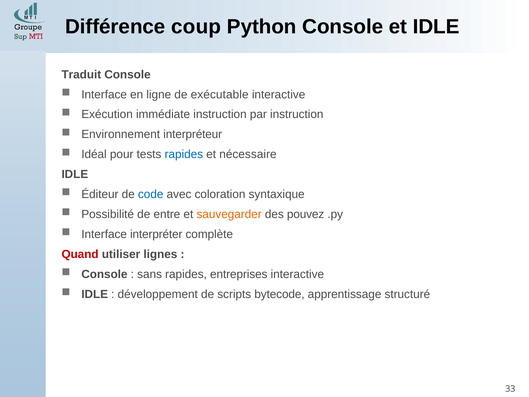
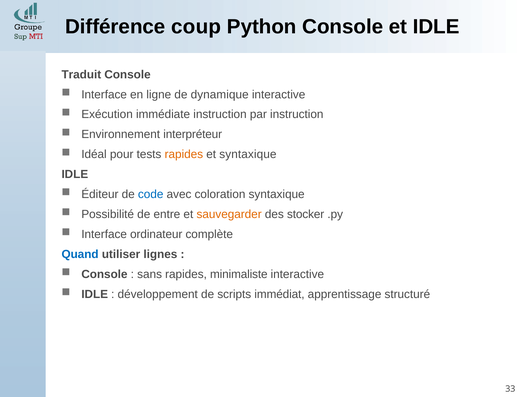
exécutable: exécutable -> dynamique
rapides at (184, 154) colour: blue -> orange
et nécessaire: nécessaire -> syntaxique
pouvez: pouvez -> stocker
interpréter: interpréter -> ordinateur
Quand colour: red -> blue
entreprises: entreprises -> minimaliste
bytecode: bytecode -> immédiat
